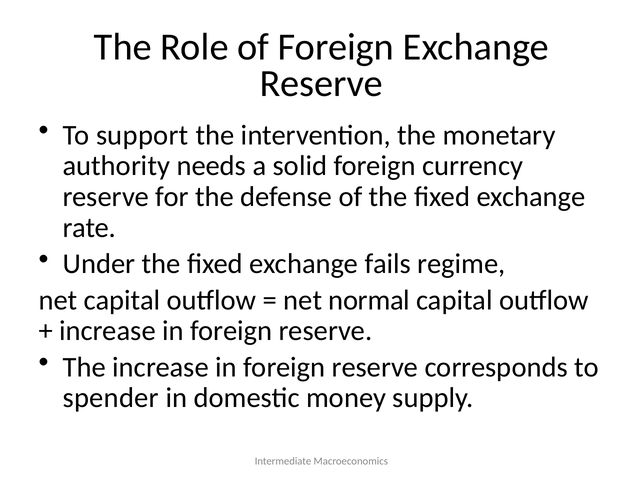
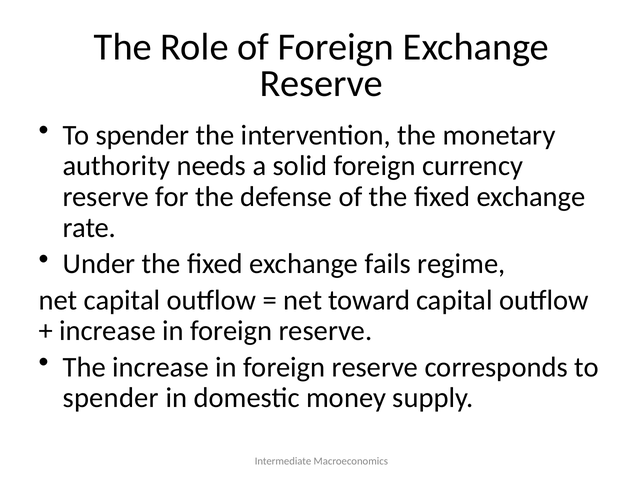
support at (142, 135): support -> spender
normal: normal -> toward
